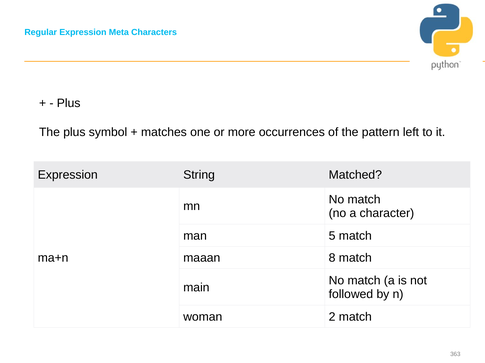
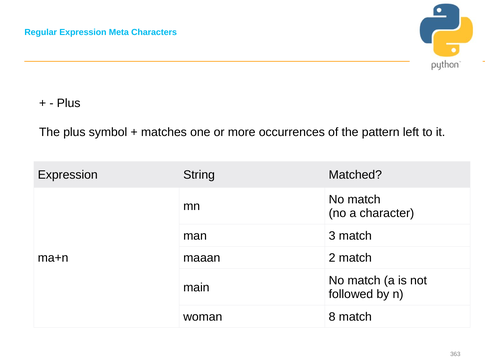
5: 5 -> 3
8: 8 -> 2
2: 2 -> 8
